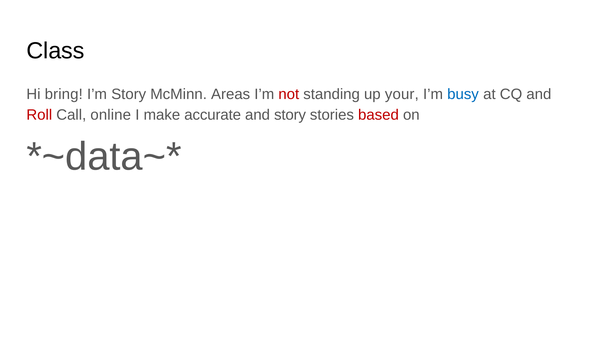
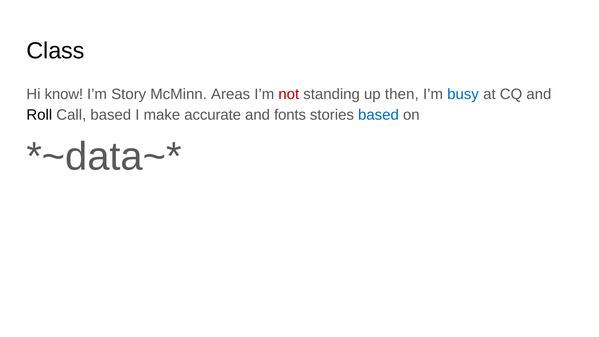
bring: bring -> know
your: your -> then
Roll colour: red -> black
Call online: online -> based
and story: story -> fonts
based at (378, 115) colour: red -> blue
